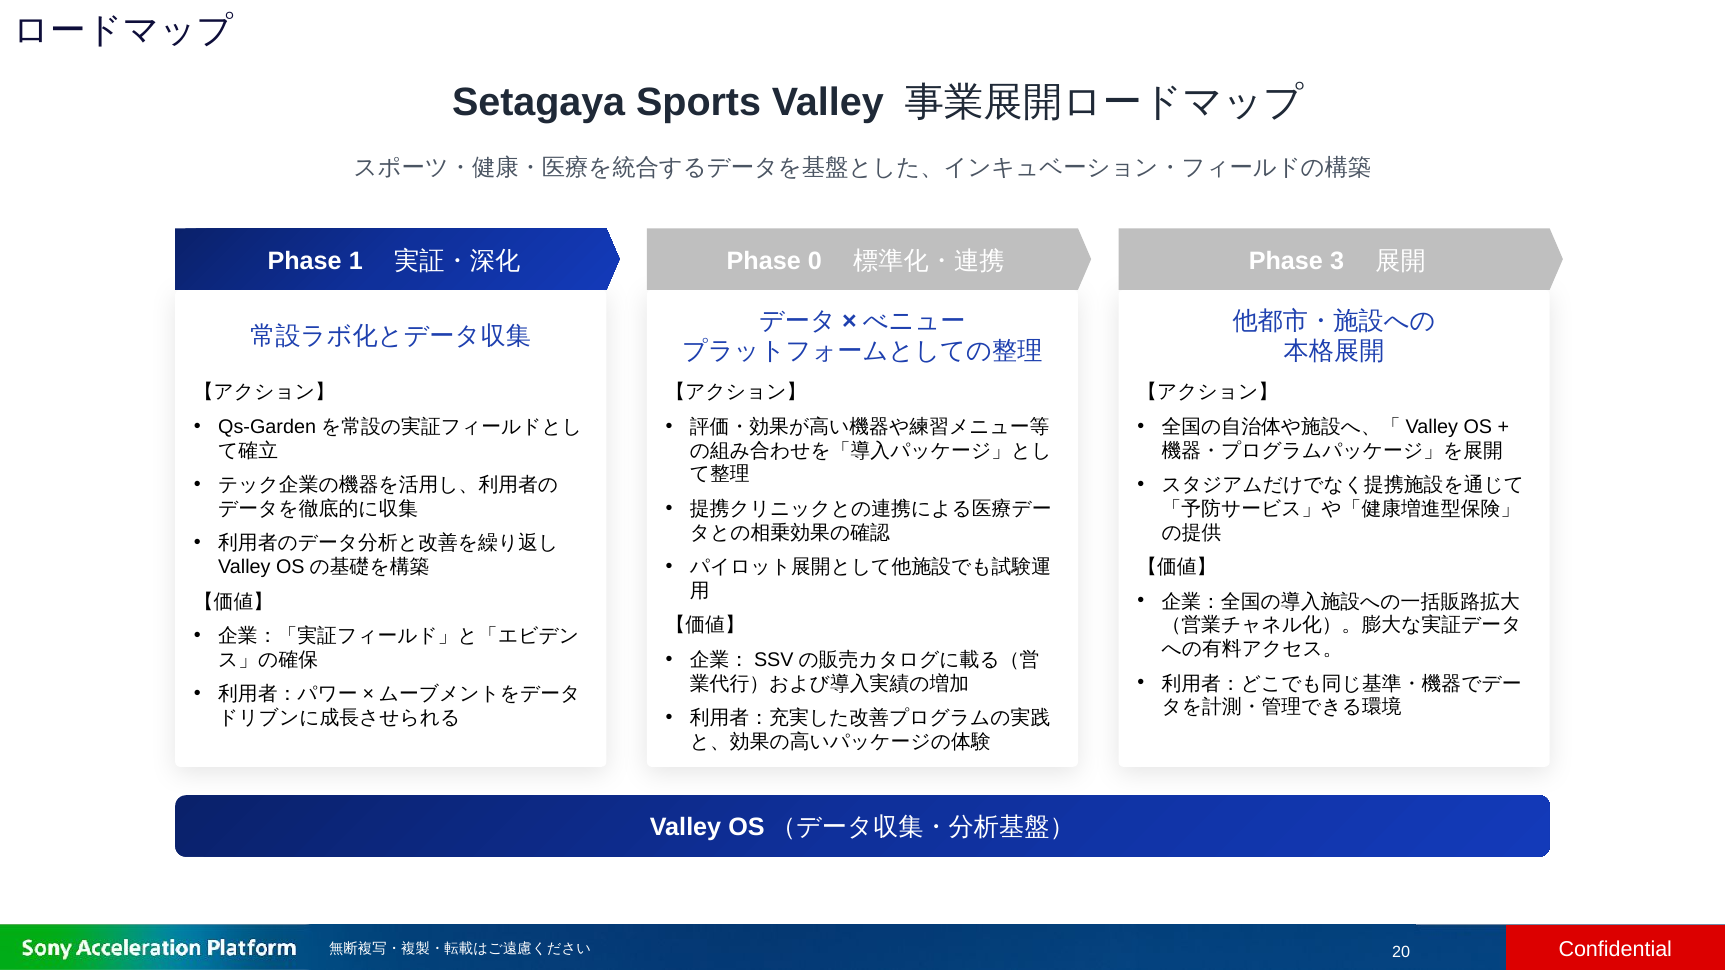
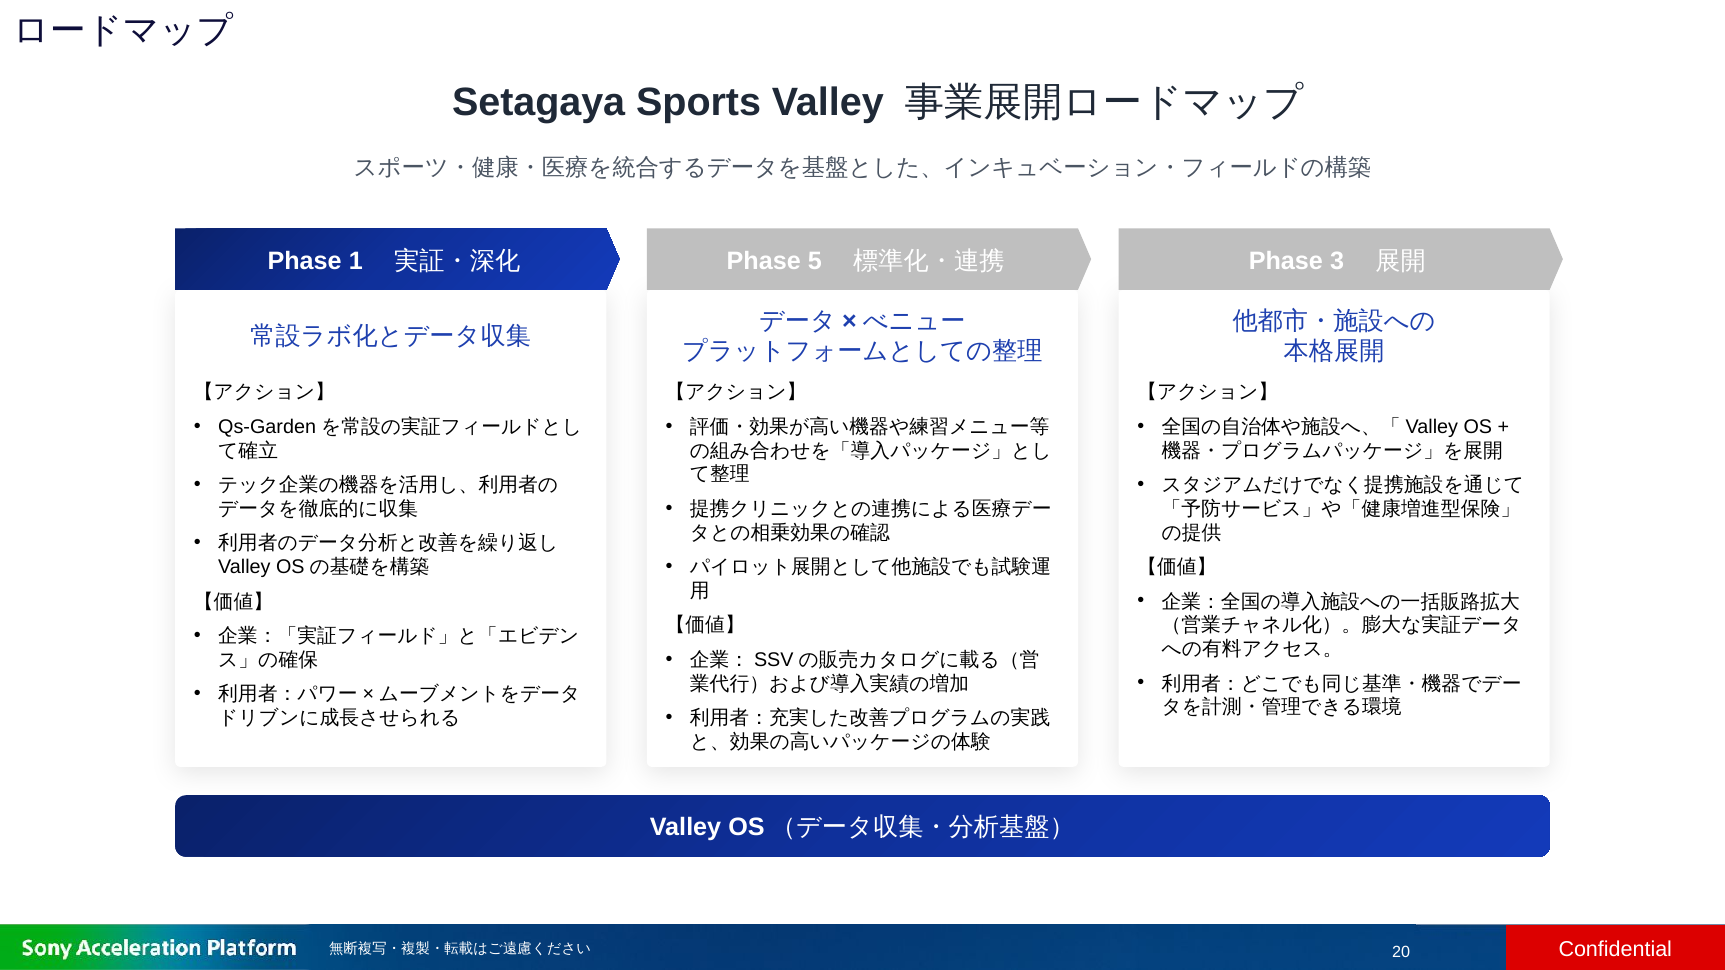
0: 0 -> 5
